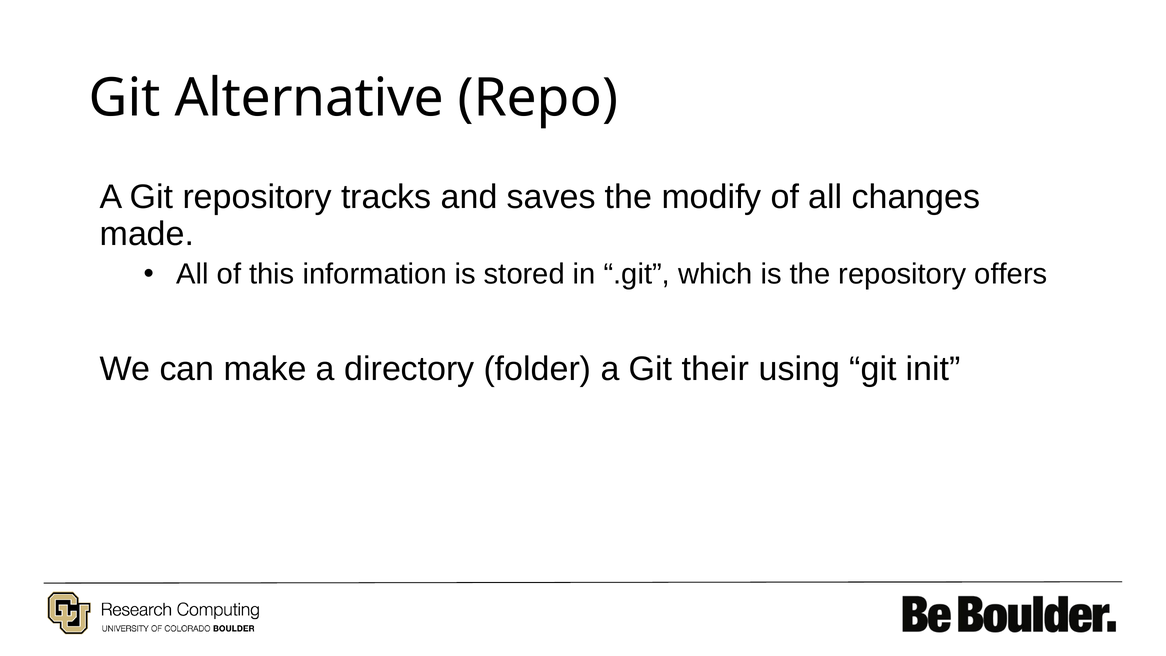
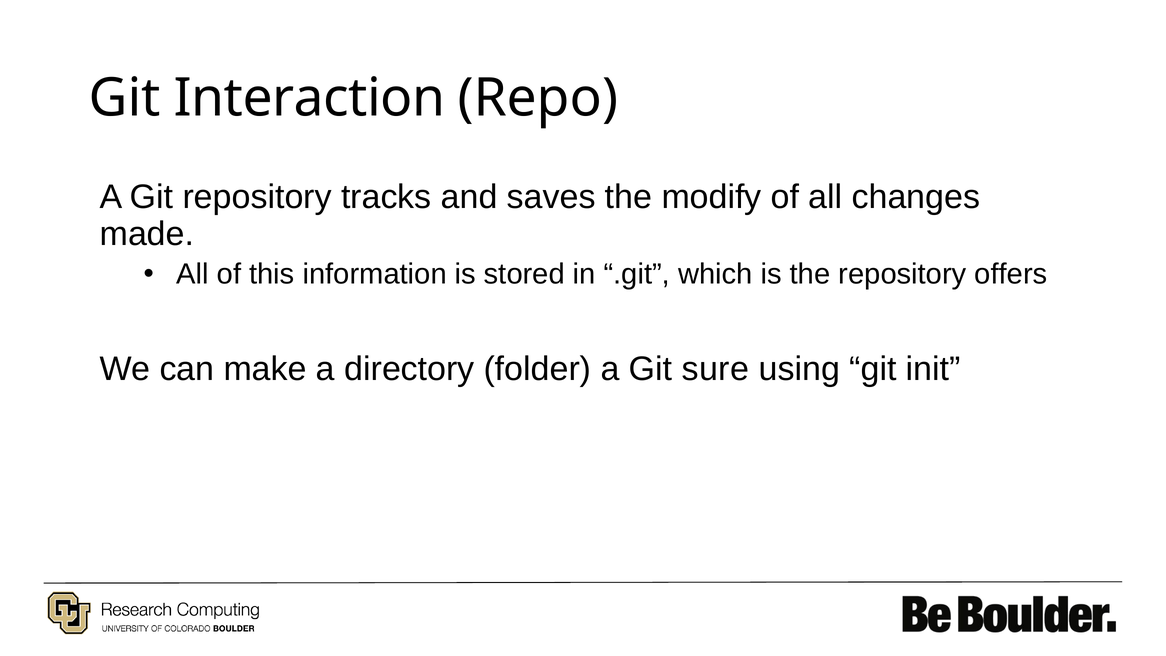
Alternative: Alternative -> Interaction
their: their -> sure
